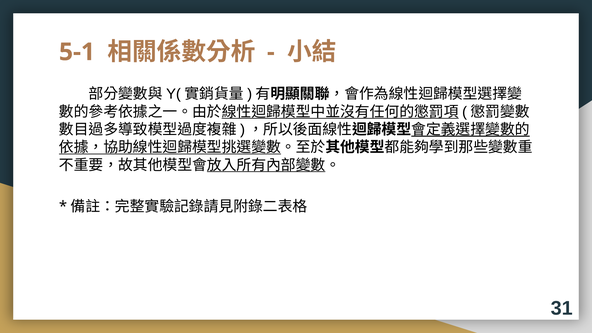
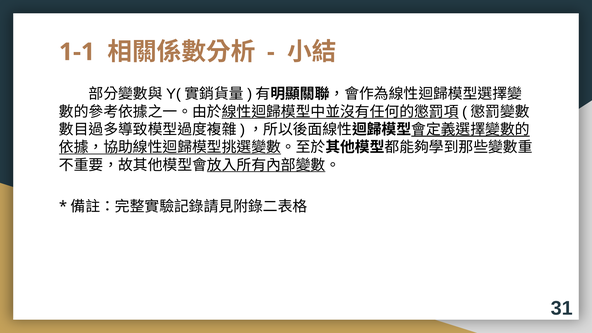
5-1: 5-1 -> 1-1
